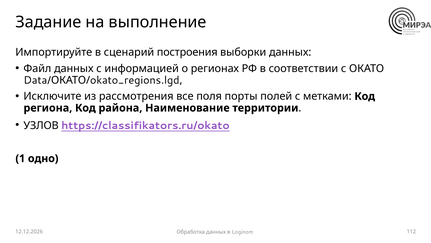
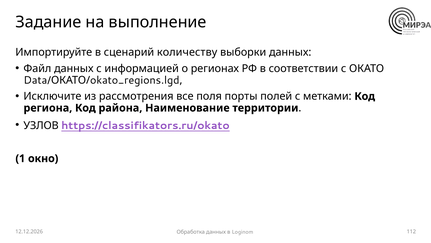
построения: построения -> количеству
одно: одно -> окно
